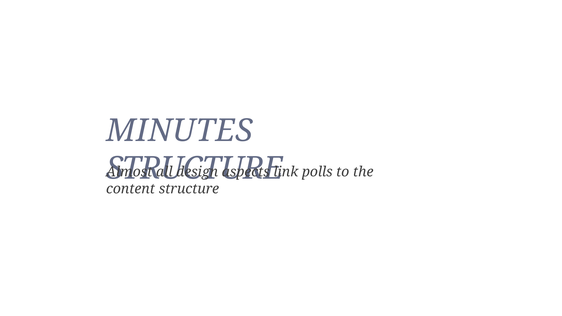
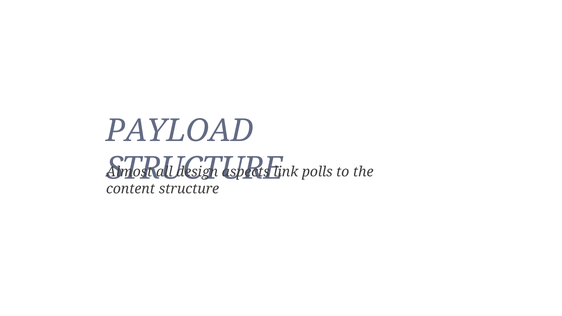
MINUTES: MINUTES -> PAYLOAD
